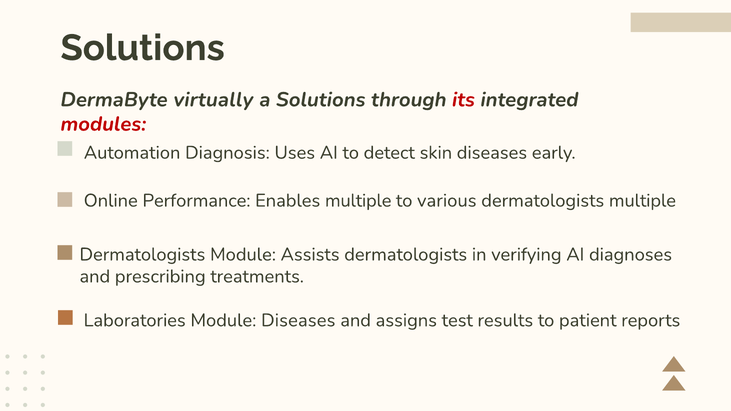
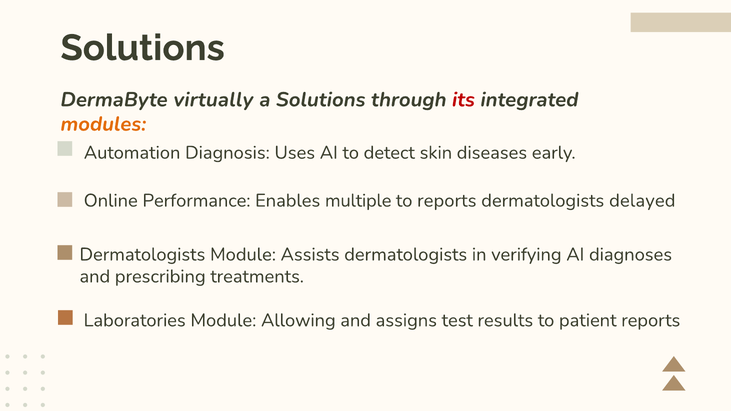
modules colour: red -> orange
to various: various -> reports
dermatologists multiple: multiple -> delayed
Module Diseases: Diseases -> Allowing
